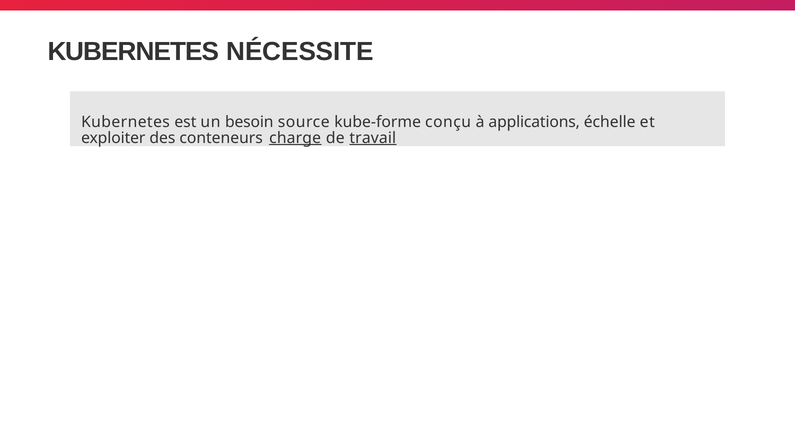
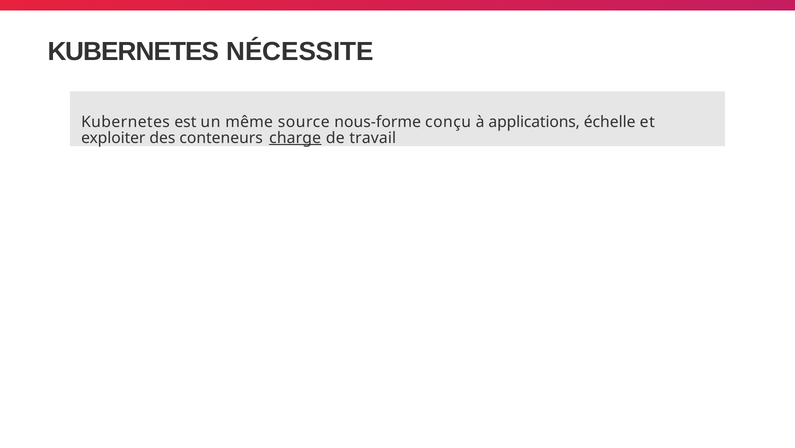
besoin: besoin -> même
kube-forme: kube-forme -> nous-forme
travail underline: present -> none
